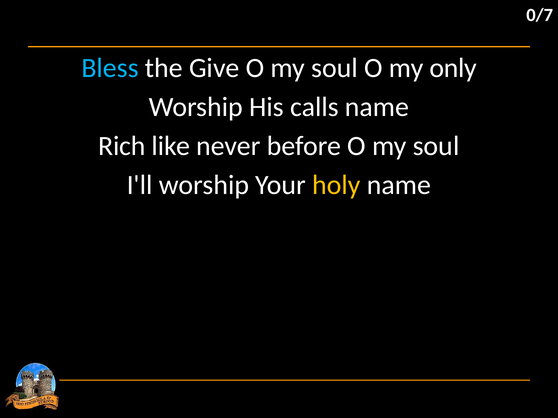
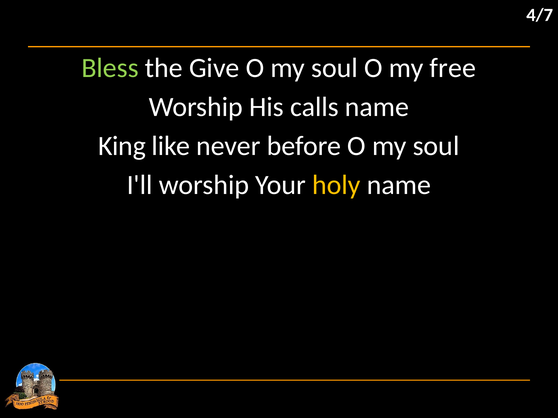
0/7: 0/7 -> 4/7
Bless colour: light blue -> light green
only: only -> free
Rich: Rich -> King
